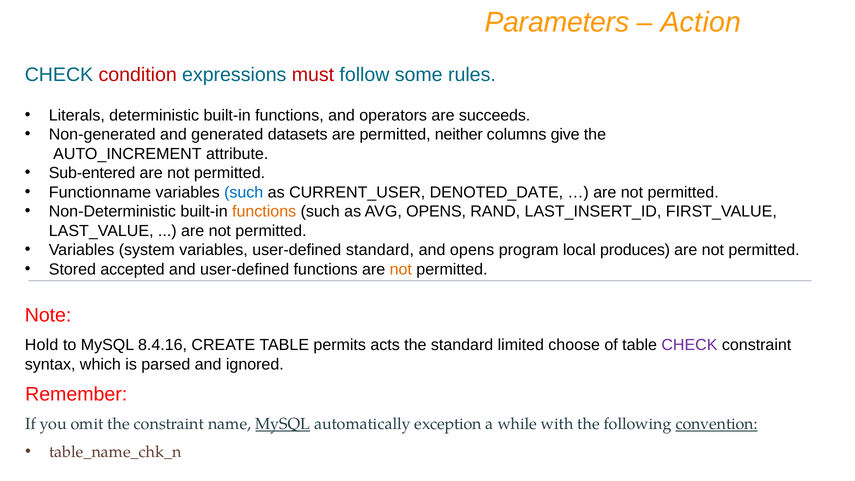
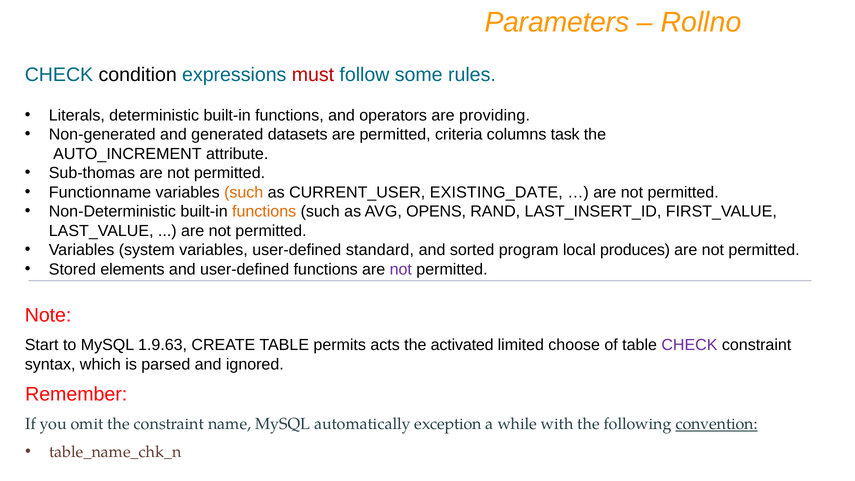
Action: Action -> Rollno
condition colour: red -> black
succeeds: succeeds -> providing
neither: neither -> criteria
give: give -> task
Sub-entered: Sub-entered -> Sub-thomas
such at (244, 192) colour: blue -> orange
DENOTED_DATE: DENOTED_DATE -> EXISTING_DATE
and opens: opens -> sorted
accepted: accepted -> elements
not at (401, 269) colour: orange -> purple
Hold: Hold -> Start
8.4.16: 8.4.16 -> 1.9.63
the standard: standard -> activated
MySQL at (283, 424) underline: present -> none
